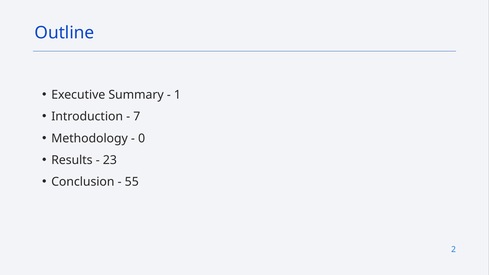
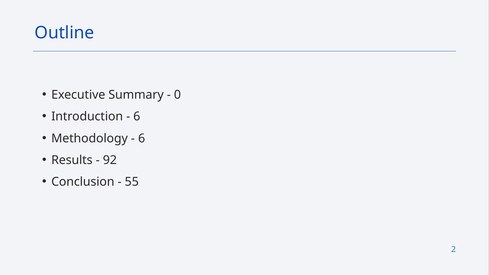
1: 1 -> 0
7 at (137, 117): 7 -> 6
0 at (142, 138): 0 -> 6
23: 23 -> 92
